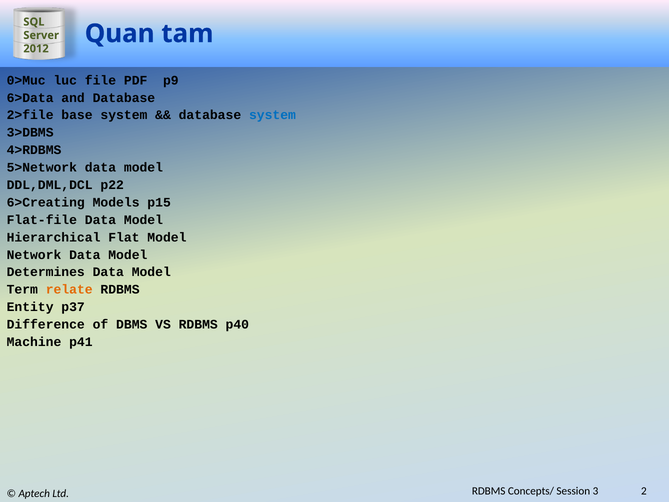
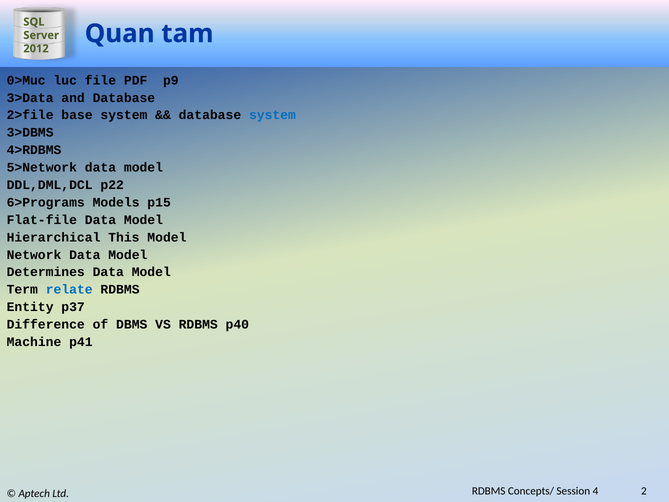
6>Data: 6>Data -> 3>Data
6>Creating: 6>Creating -> 6>Programs
Flat: Flat -> This
relate colour: orange -> blue
3: 3 -> 4
